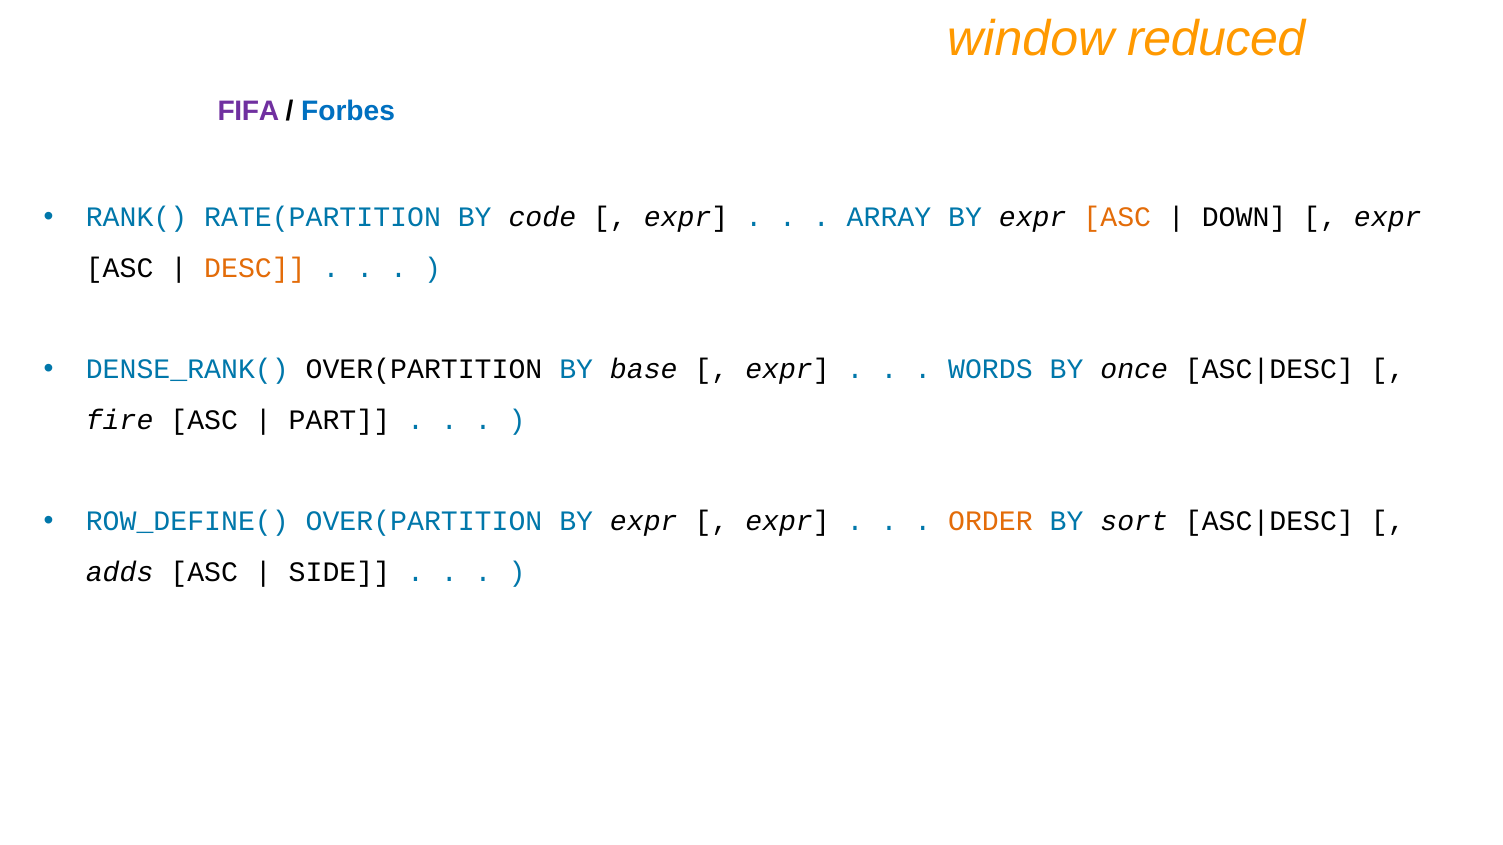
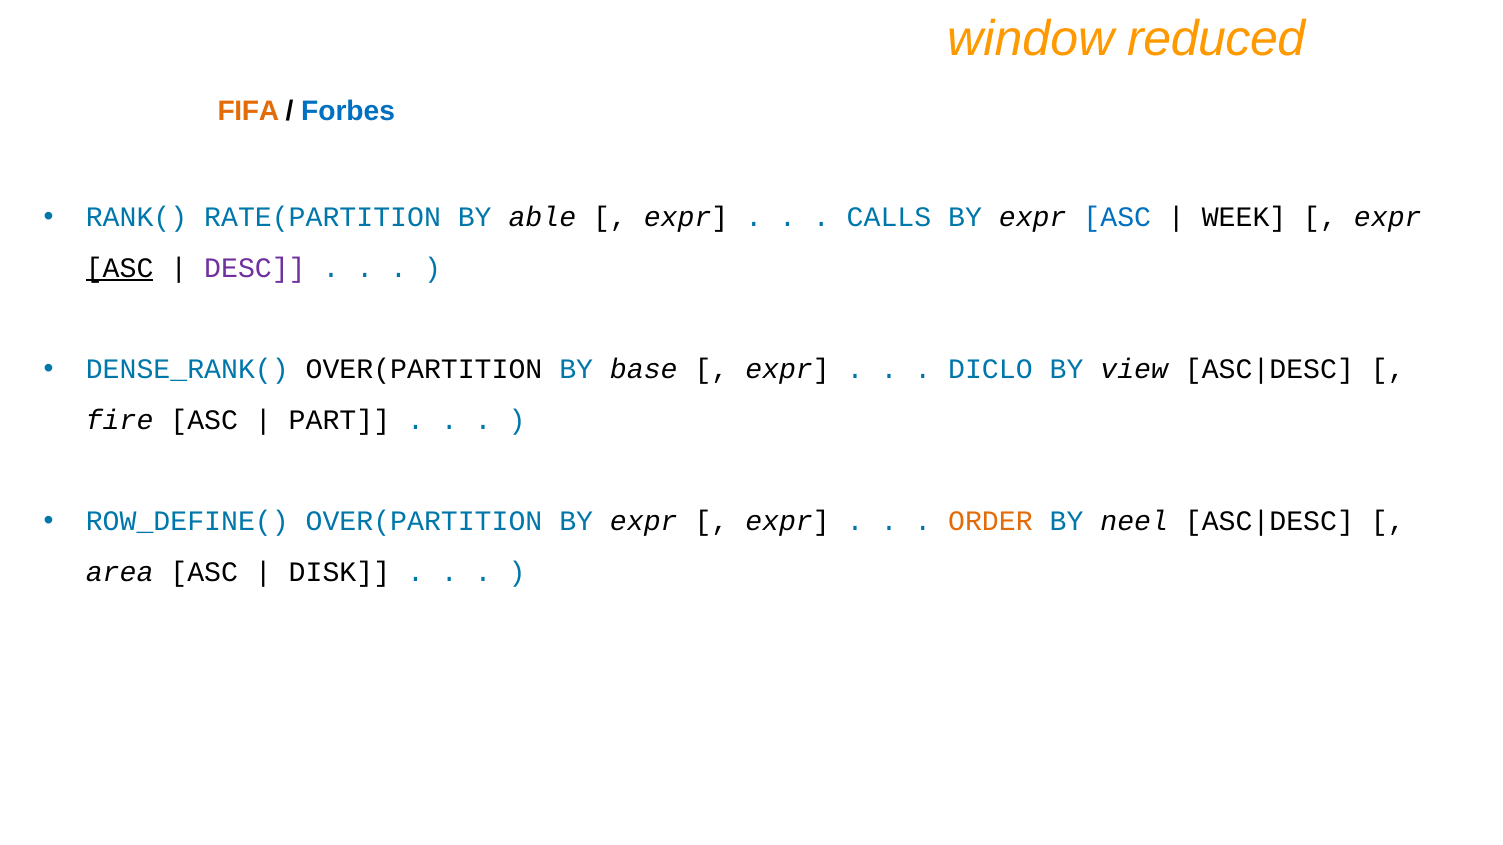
FIFA colour: purple -> orange
code: code -> able
ARRAY: ARRAY -> CALLS
ASC at (1117, 217) colour: orange -> blue
DOWN: DOWN -> WEEK
ASC at (120, 268) underline: none -> present
DESC colour: orange -> purple
WORDS: WORDS -> DICLO
once: once -> view
sort: sort -> neel
adds: adds -> area
SIDE: SIDE -> DISK
